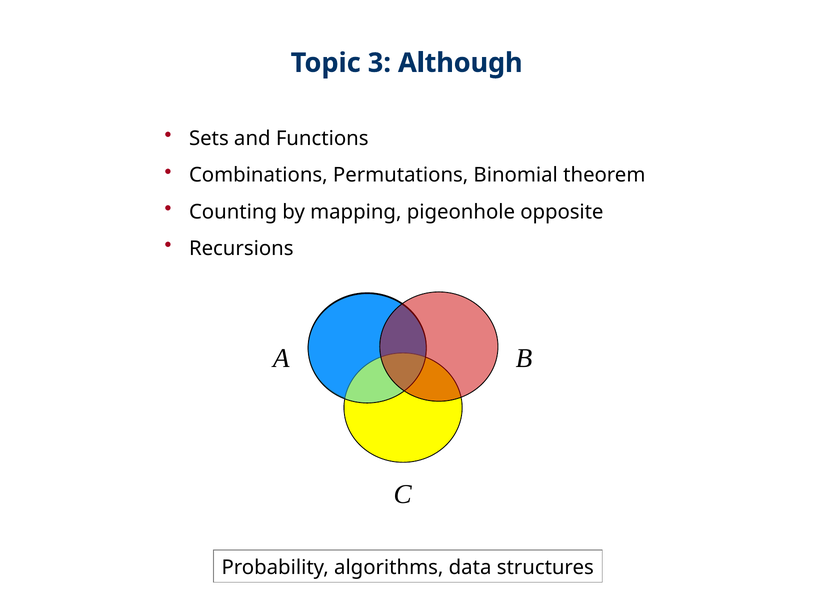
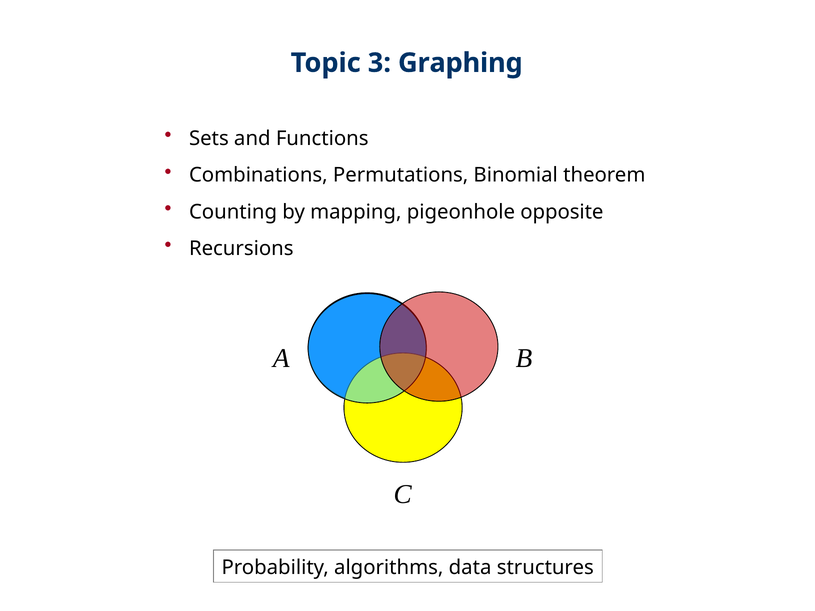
Although: Although -> Graphing
